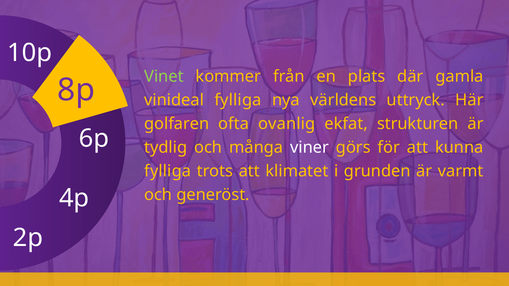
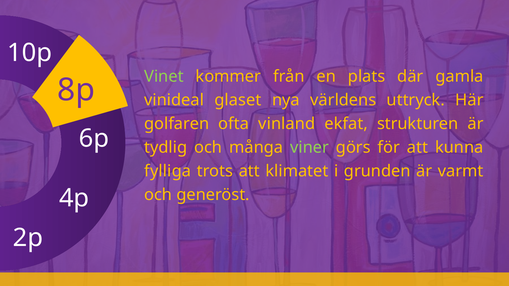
vinideal fylliga: fylliga -> glaset
ovanlig: ovanlig -> vinland
viner colour: white -> light green
